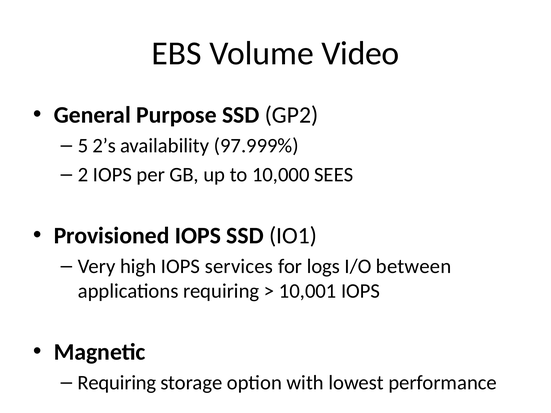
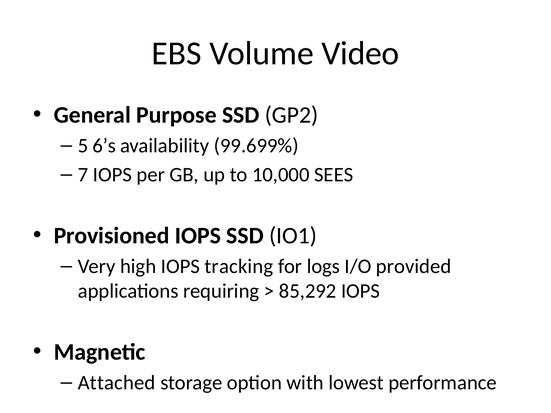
2’s: 2’s -> 6’s
97.999%: 97.999% -> 99.699%
2: 2 -> 7
services: services -> tracking
between: between -> provided
10,001: 10,001 -> 85,292
Requiring at (117, 383): Requiring -> Attached
